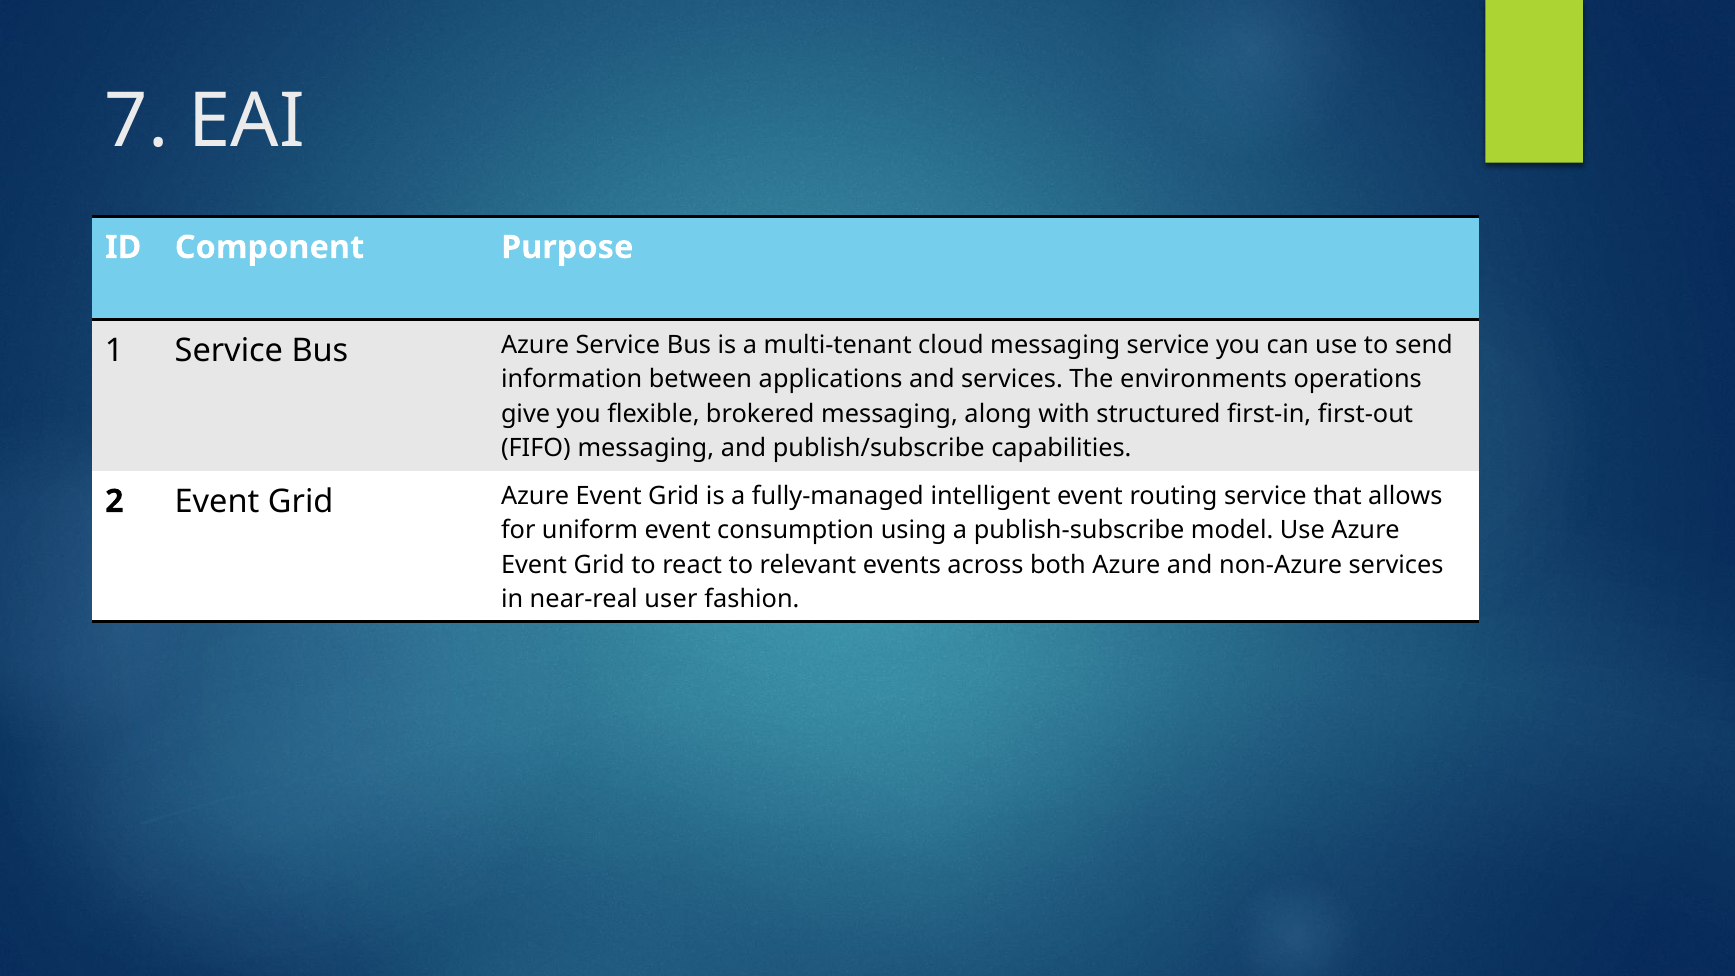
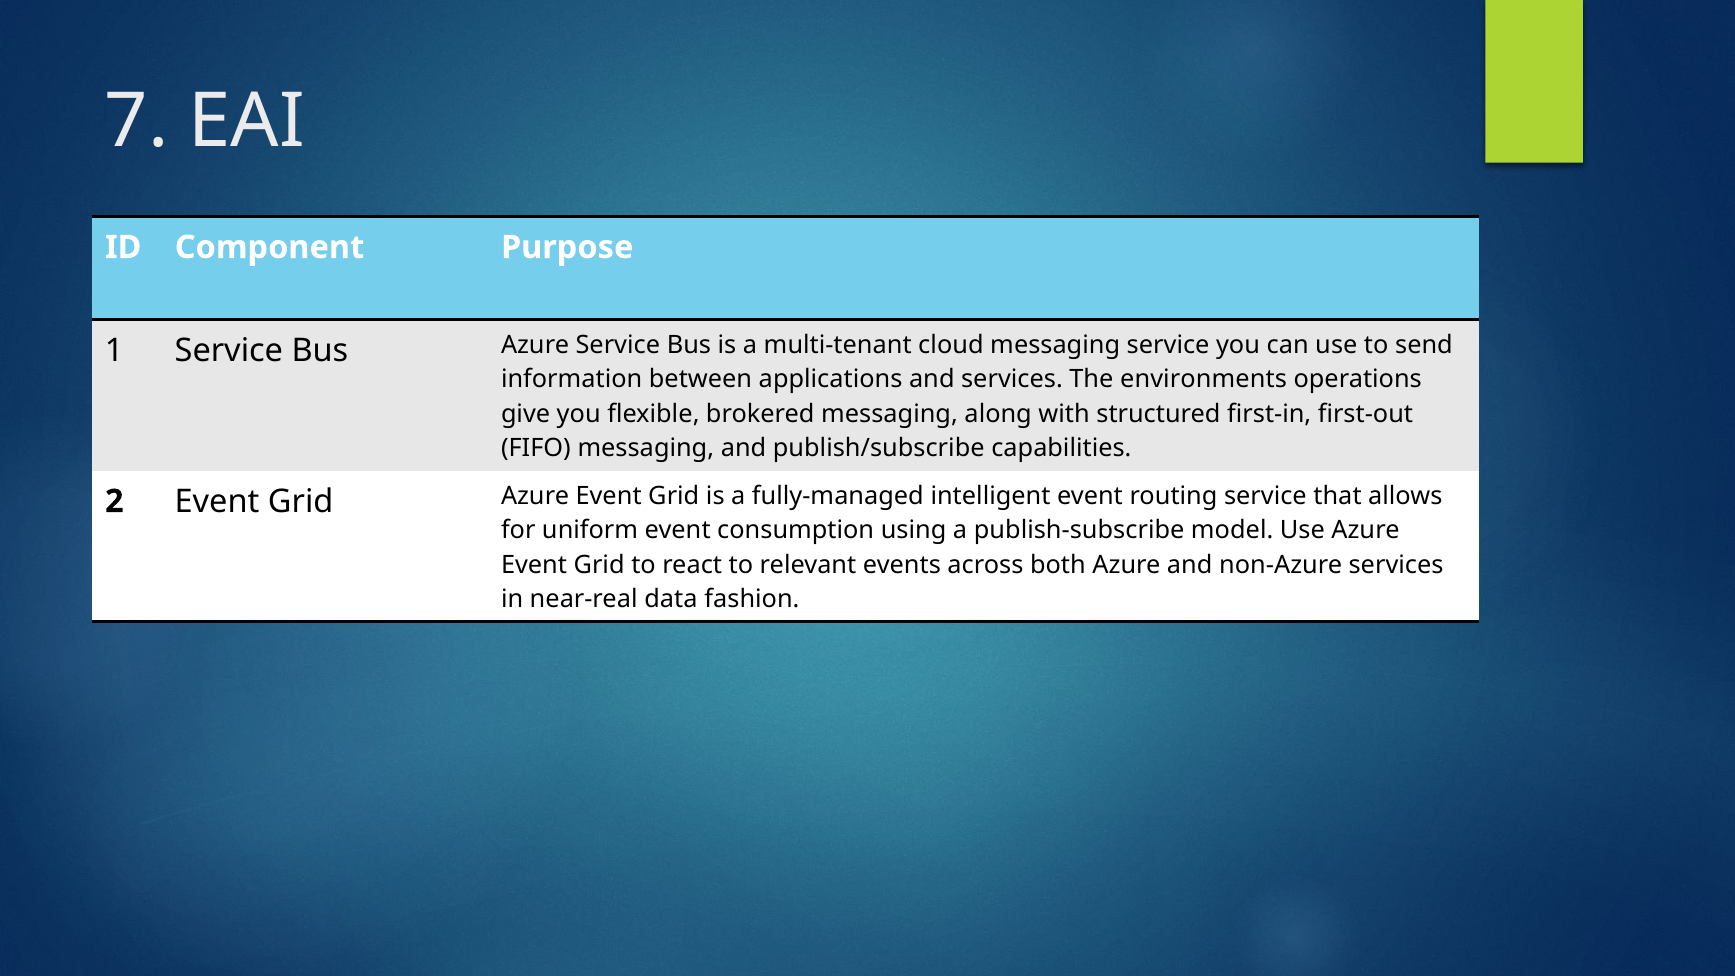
user: user -> data
